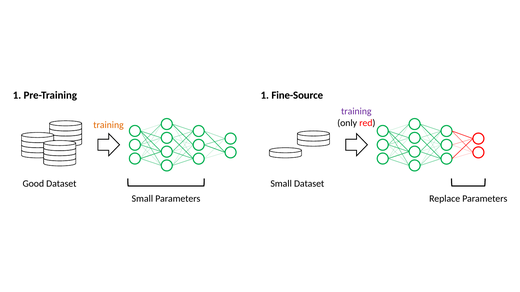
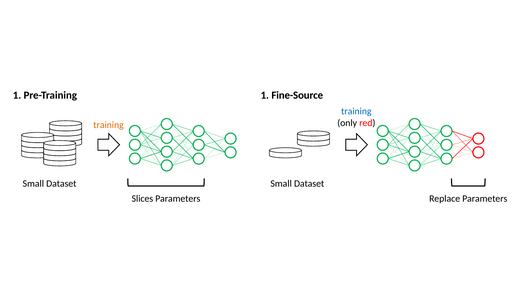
training at (356, 111) colour: purple -> blue
Good at (33, 184): Good -> Small
Small at (142, 199): Small -> Slices
